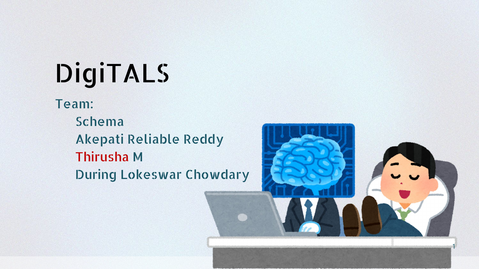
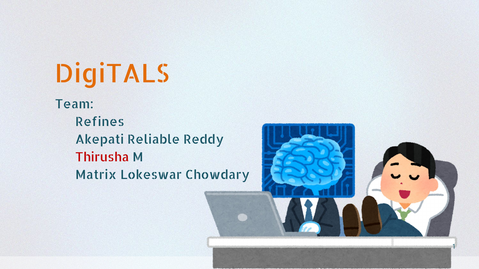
DigiTALS colour: black -> orange
Schema: Schema -> Refines
During: During -> Matrix
